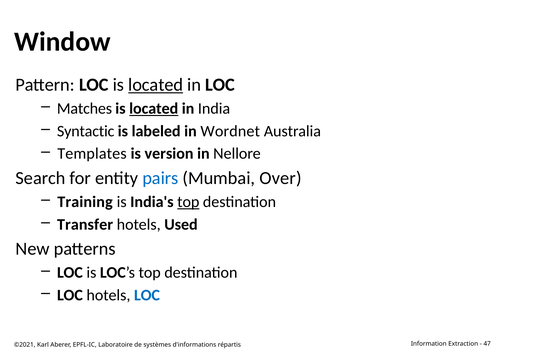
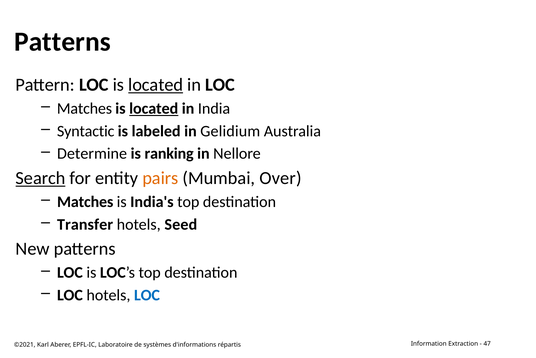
Window at (62, 42): Window -> Patterns
Wordnet: Wordnet -> Gelidium
Templates: Templates -> Determine
version: version -> ranking
Search underline: none -> present
pairs colour: blue -> orange
Training at (85, 202): Training -> Matches
top at (188, 202) underline: present -> none
Used: Used -> Seed
